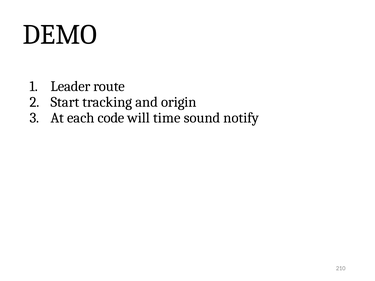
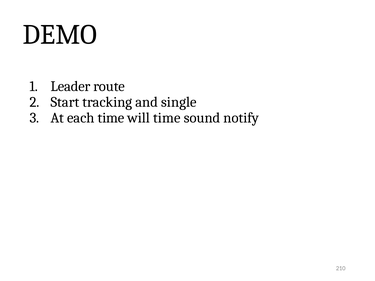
origin: origin -> single
each code: code -> time
